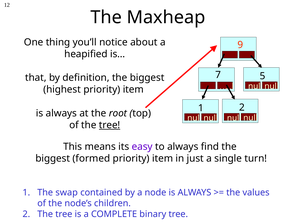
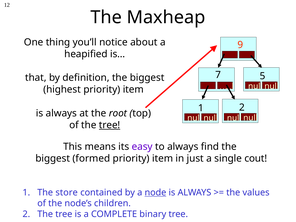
turn: turn -> cout
swap: swap -> store
node underline: none -> present
